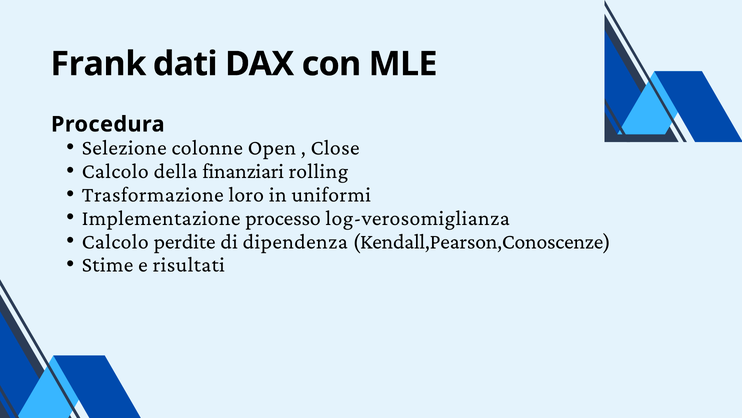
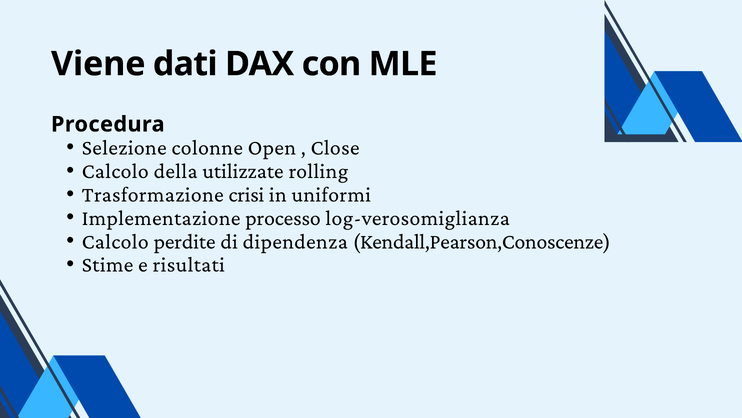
Frank: Frank -> Viene
finanziari: finanziari -> utilizzate
loro: loro -> crisi
